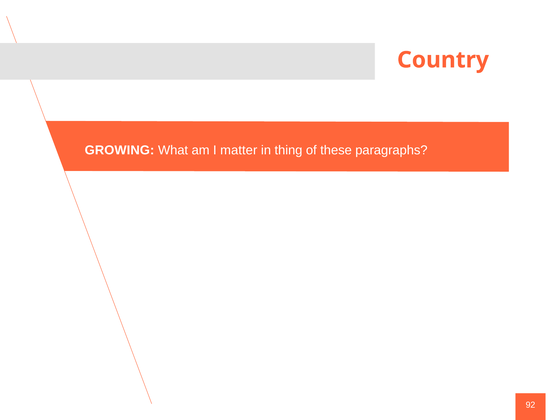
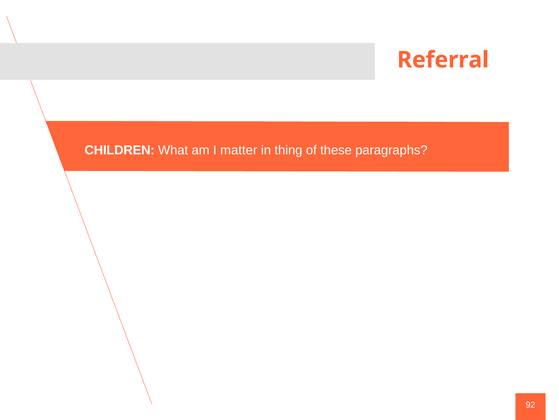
Country: Country -> Referral
GROWING: GROWING -> CHILDREN
